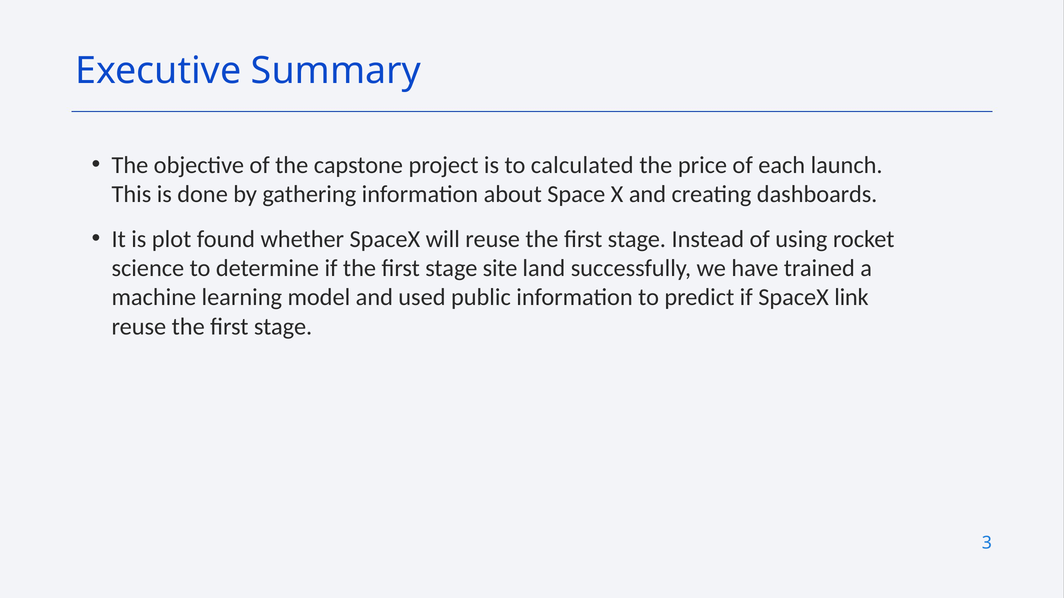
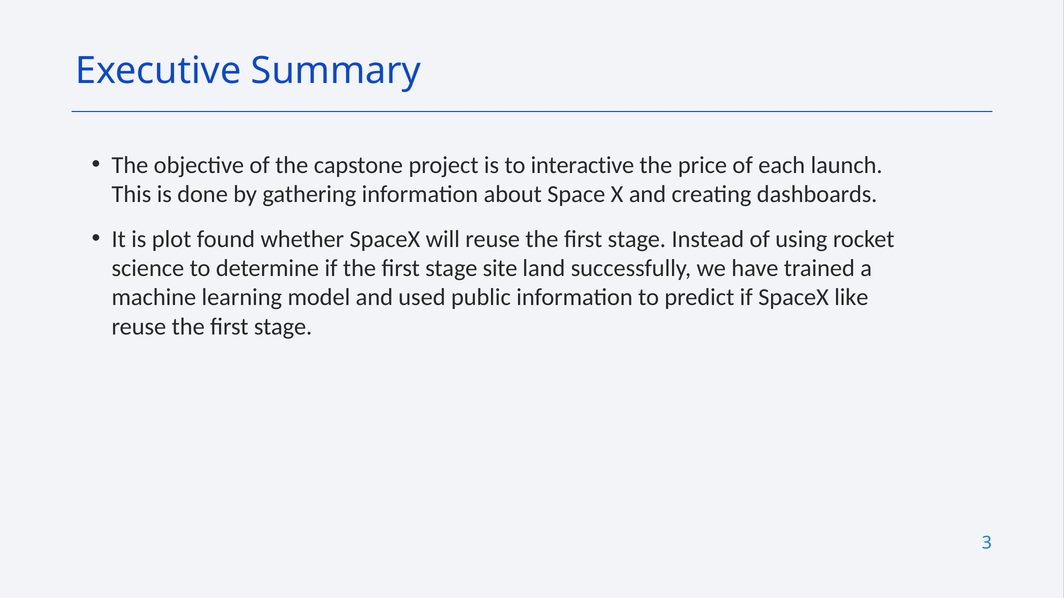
calculated: calculated -> interactive
link: link -> like
